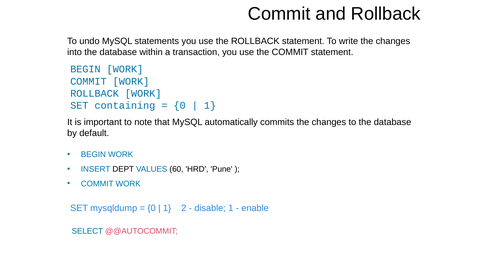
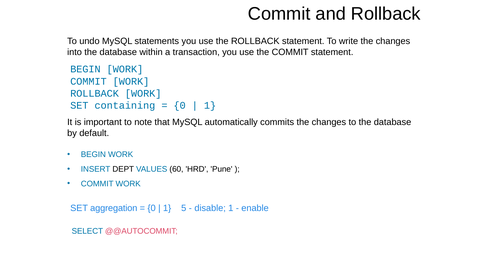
mysqldump: mysqldump -> aggregation
2: 2 -> 5
